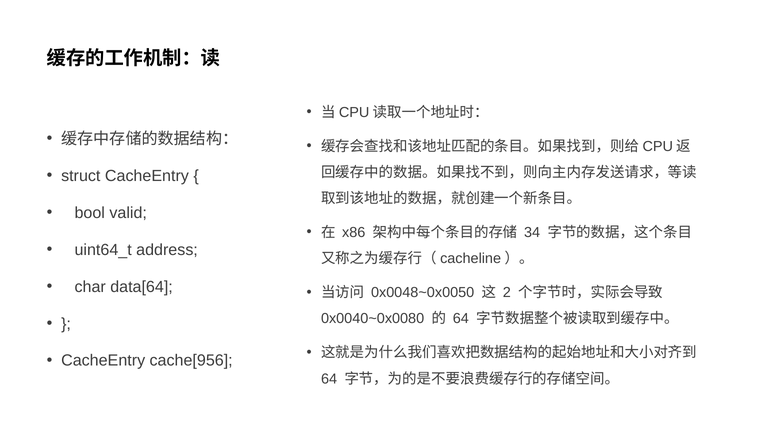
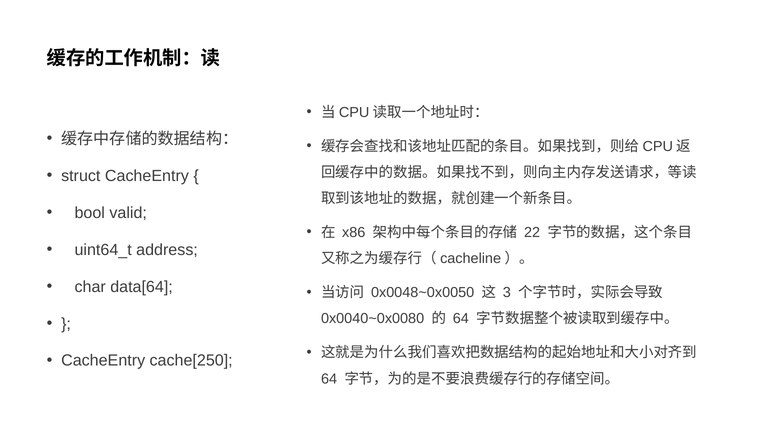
34: 34 -> 22
2: 2 -> 3
cache[956: cache[956 -> cache[250
